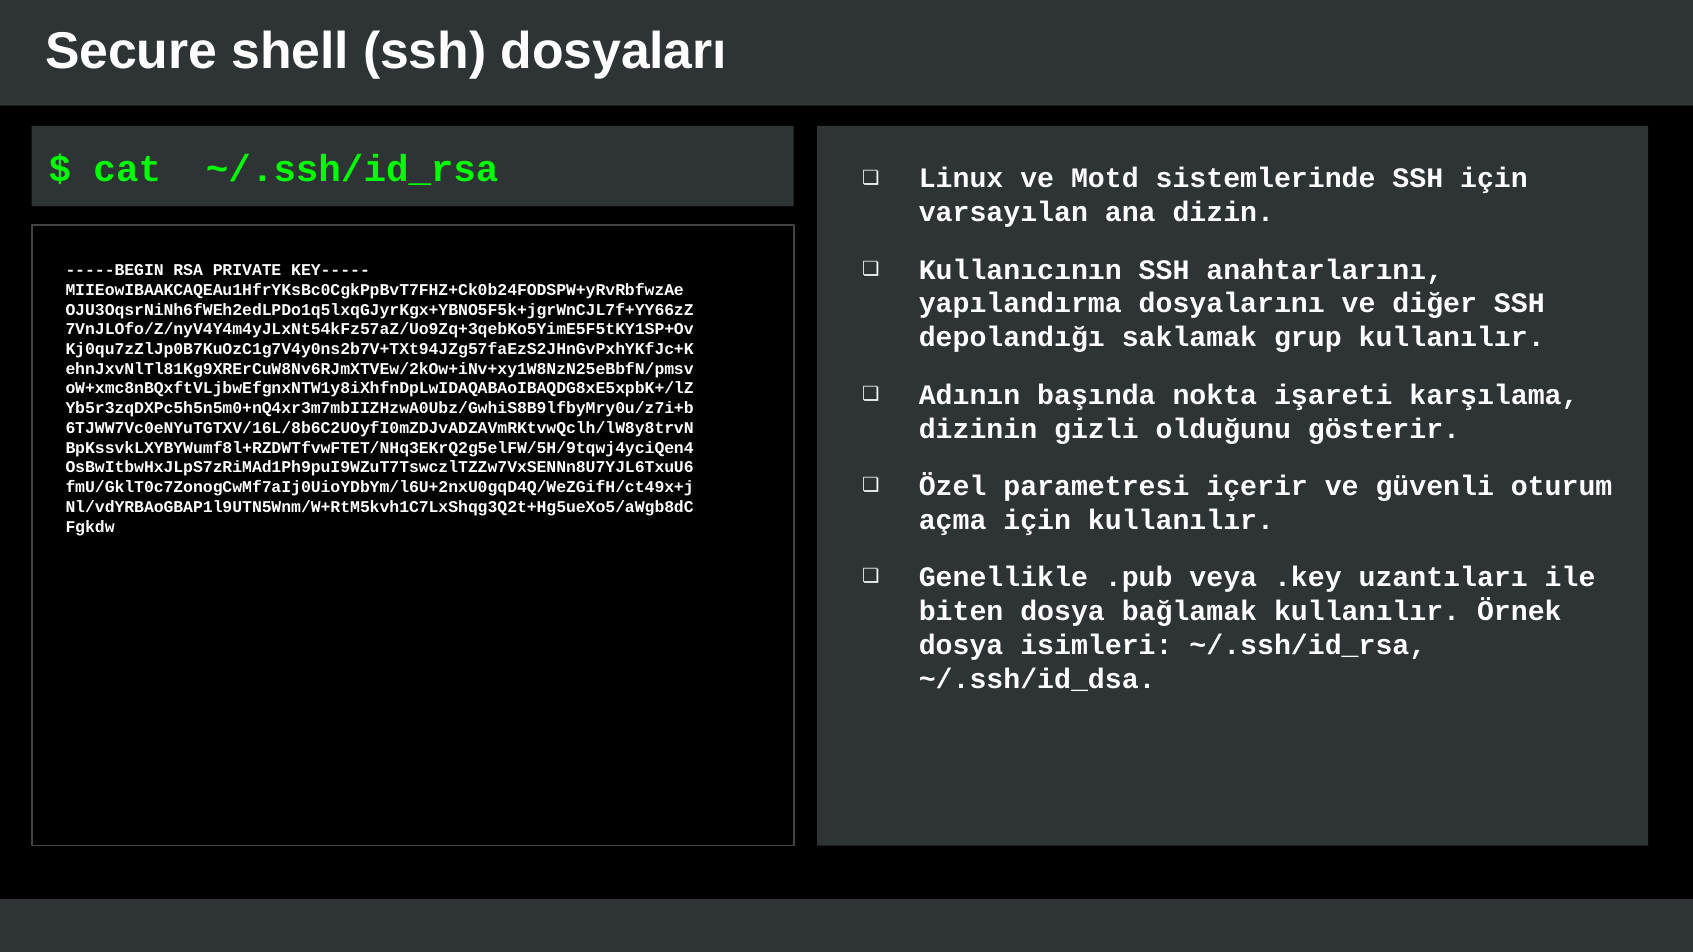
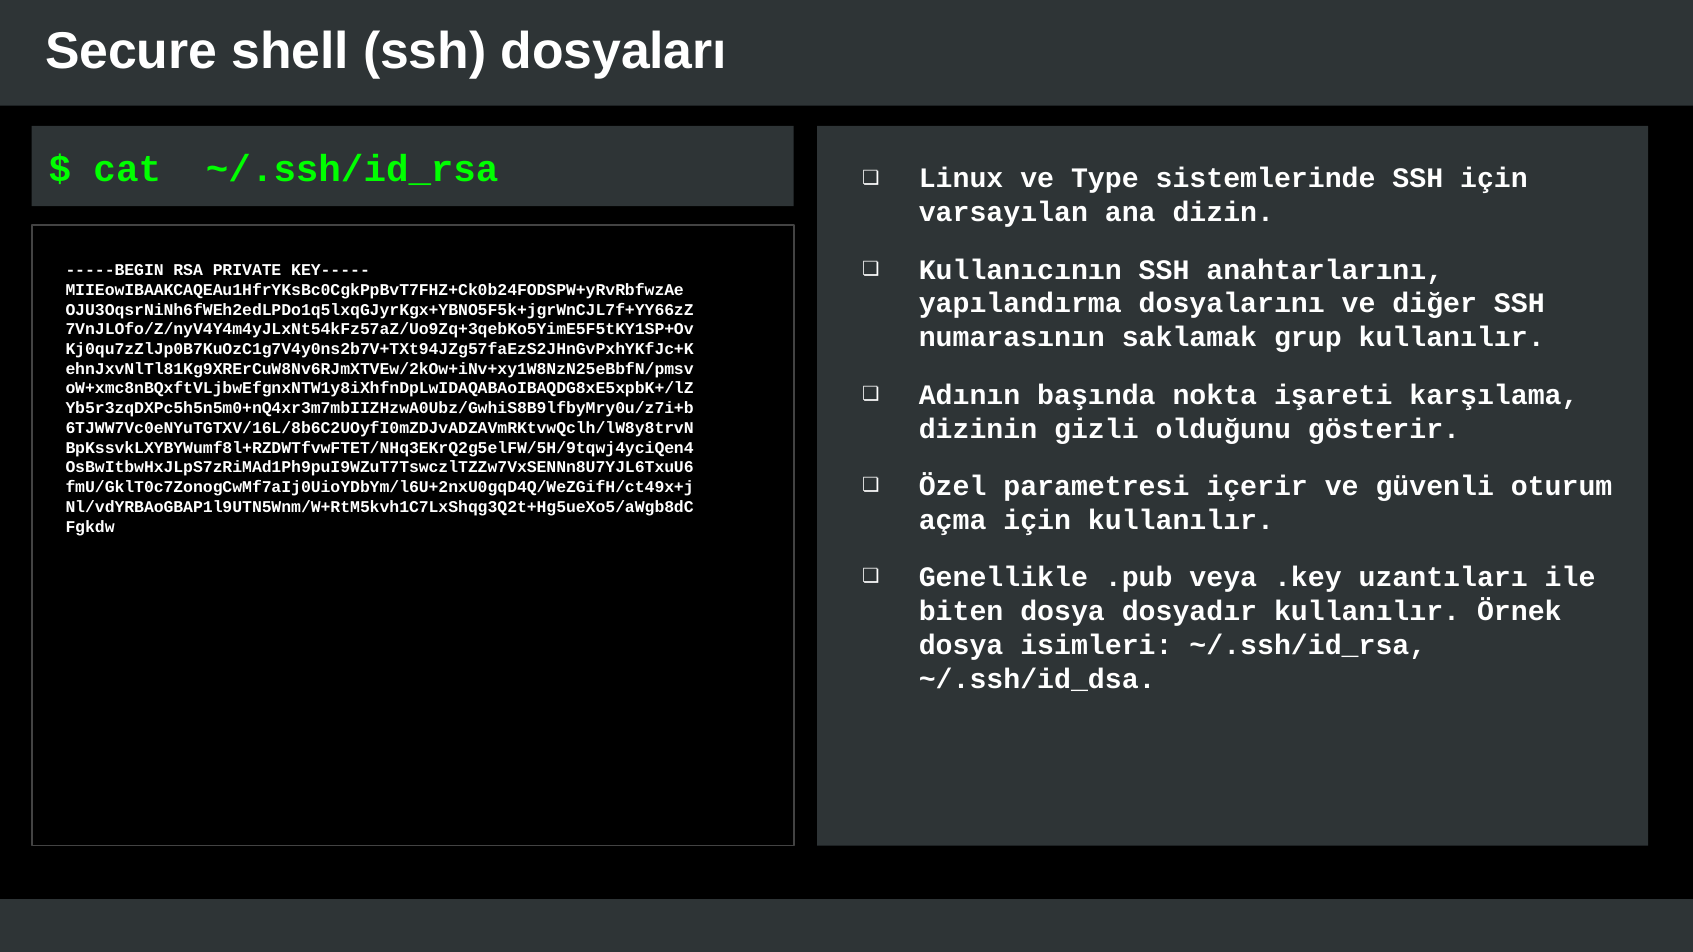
Motd: Motd -> Type
depolandığı: depolandığı -> numarasının
bağlamak: bağlamak -> dosyadır
